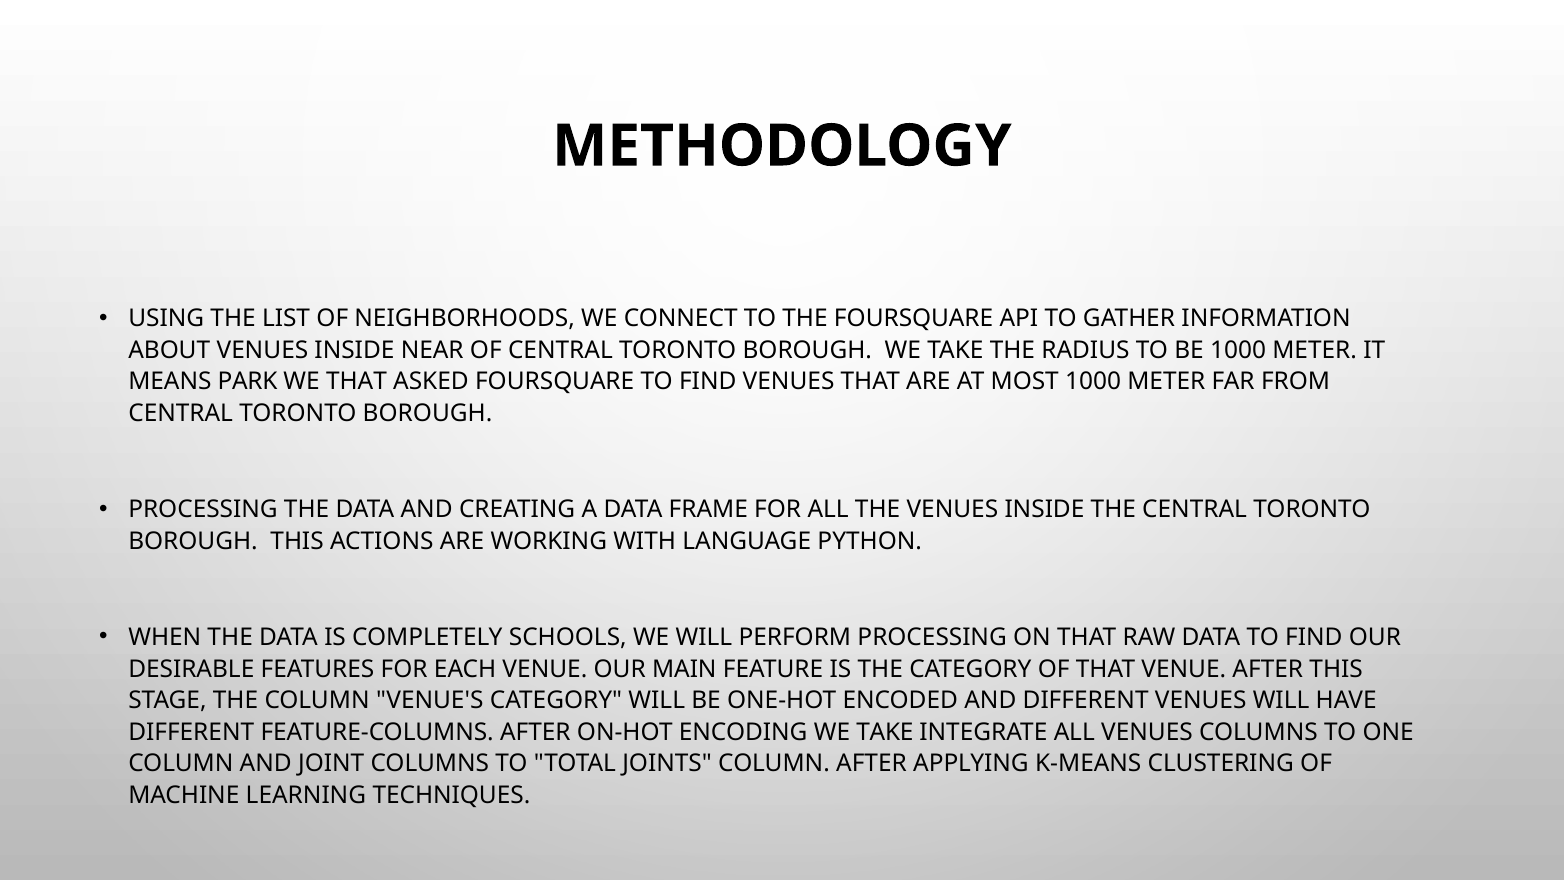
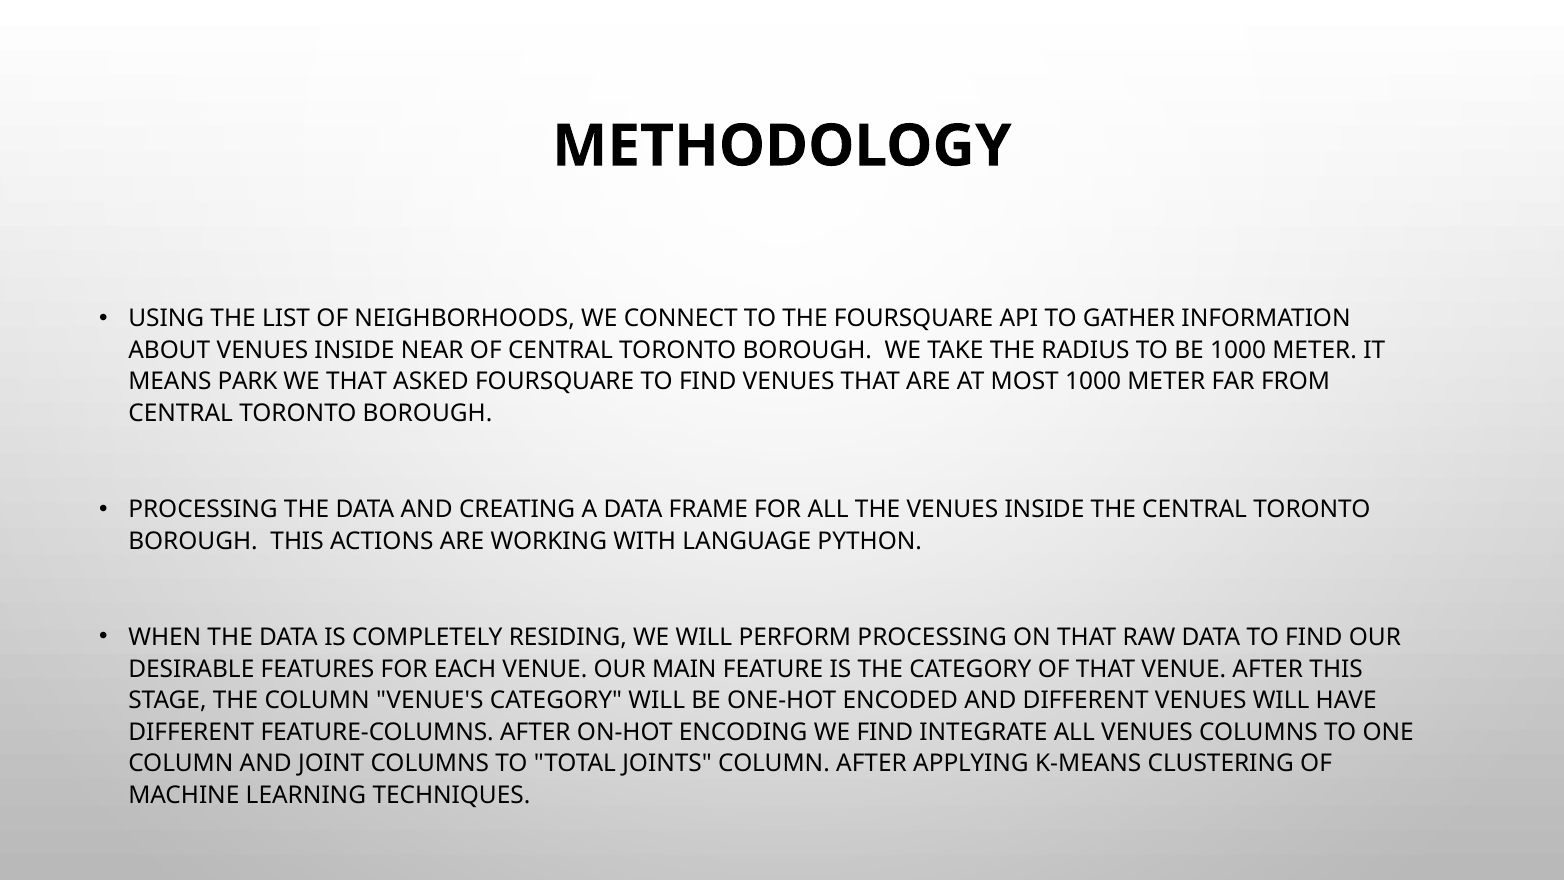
SCHOOLS: SCHOOLS -> RESIDING
ENCODING WE TAKE: TAKE -> FIND
